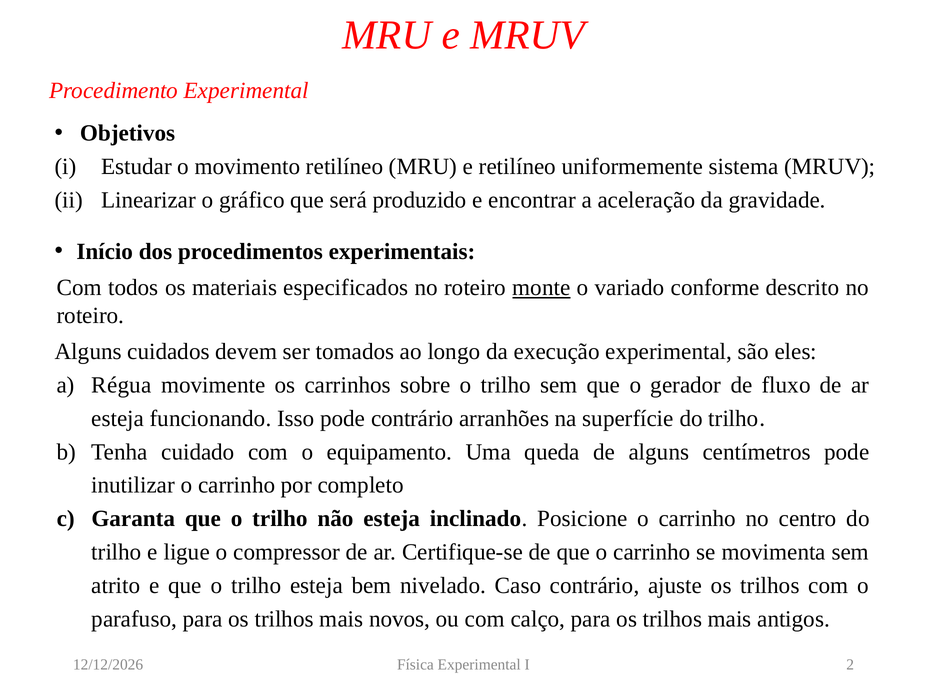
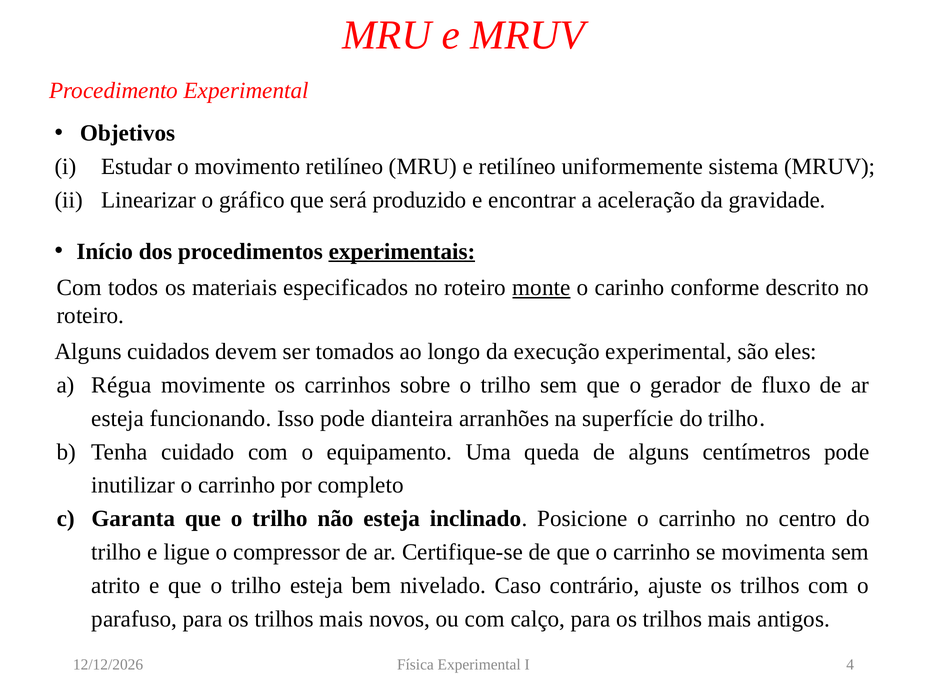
experimentais underline: none -> present
variado: variado -> carinho
pode contrário: contrário -> dianteira
2: 2 -> 4
